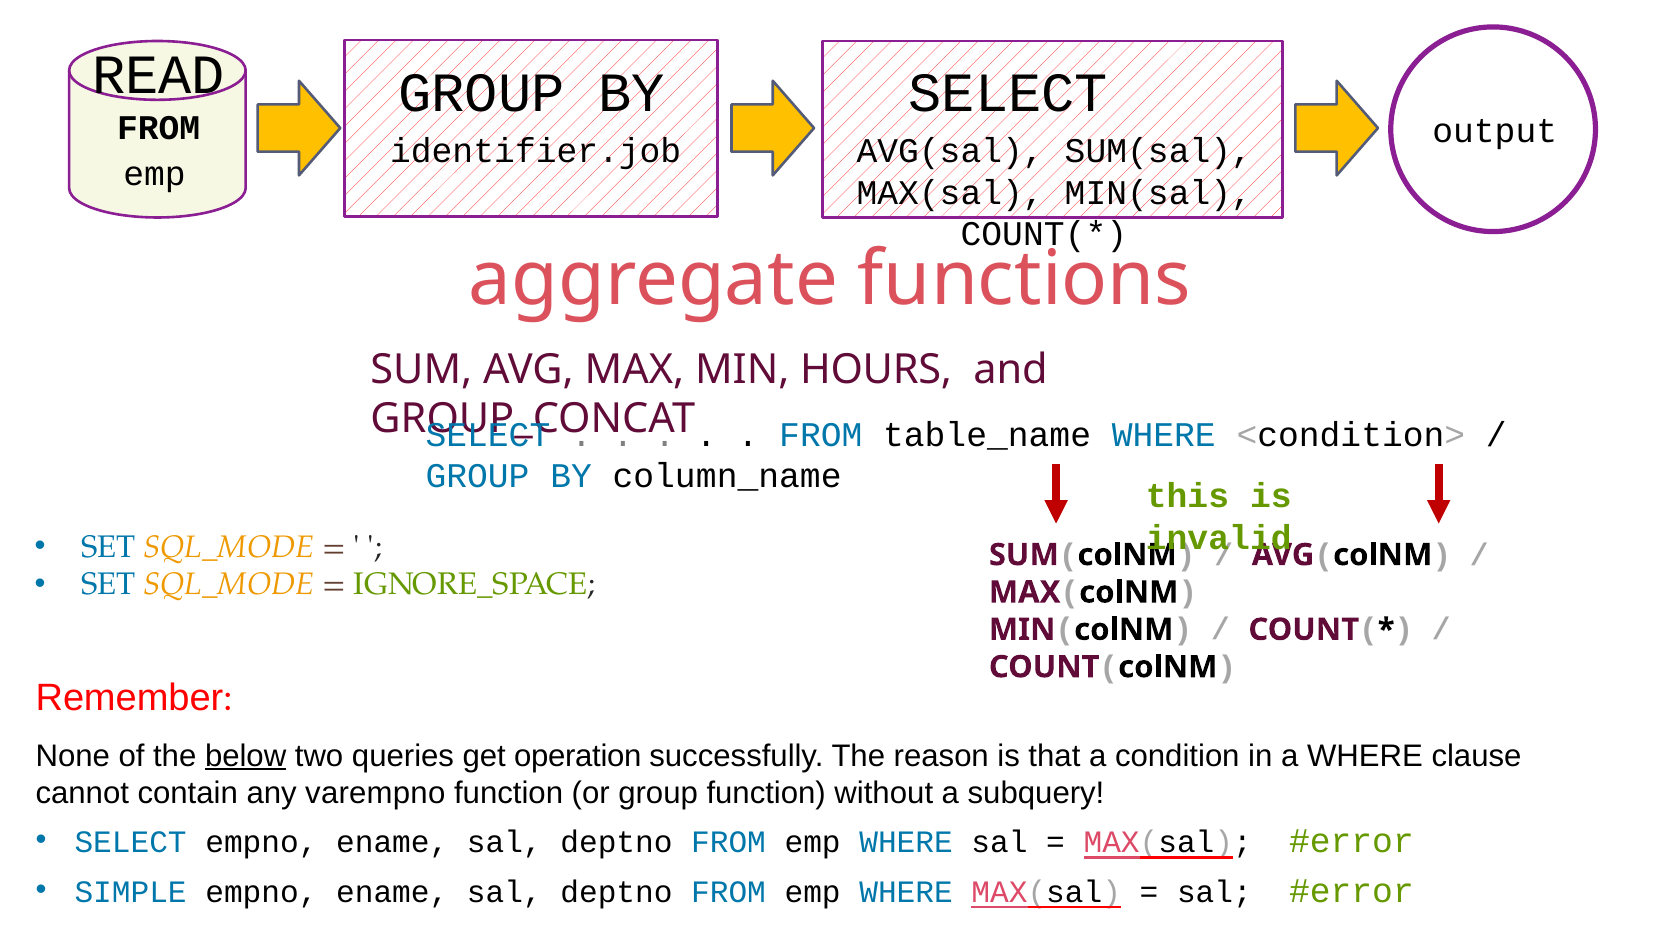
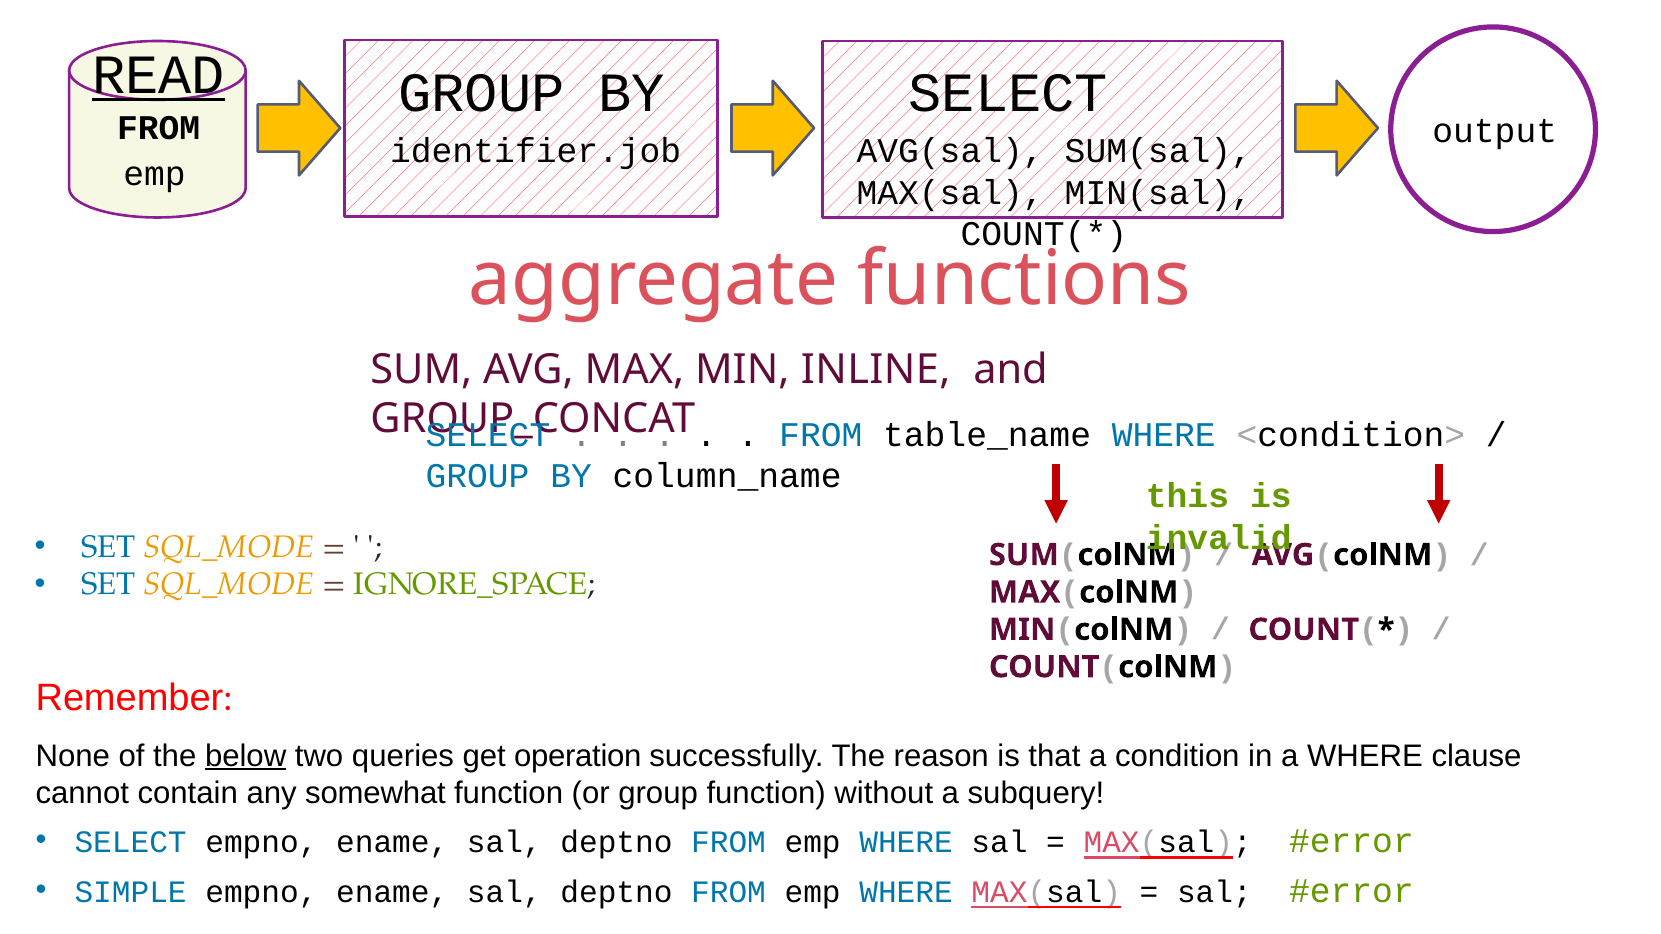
READ underline: none -> present
HOURS: HOURS -> INLINE
varempno: varempno -> somewhat
